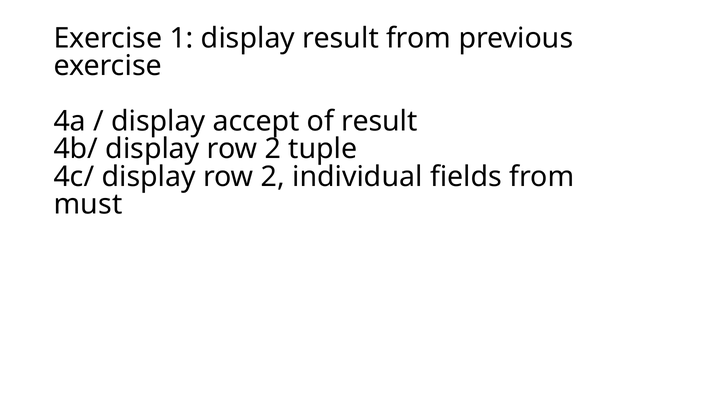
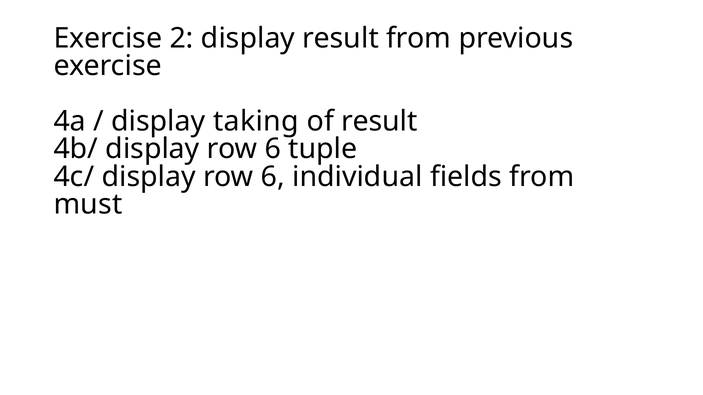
1: 1 -> 2
accept: accept -> taking
4b/ display row 2: 2 -> 6
4c/ display row 2: 2 -> 6
